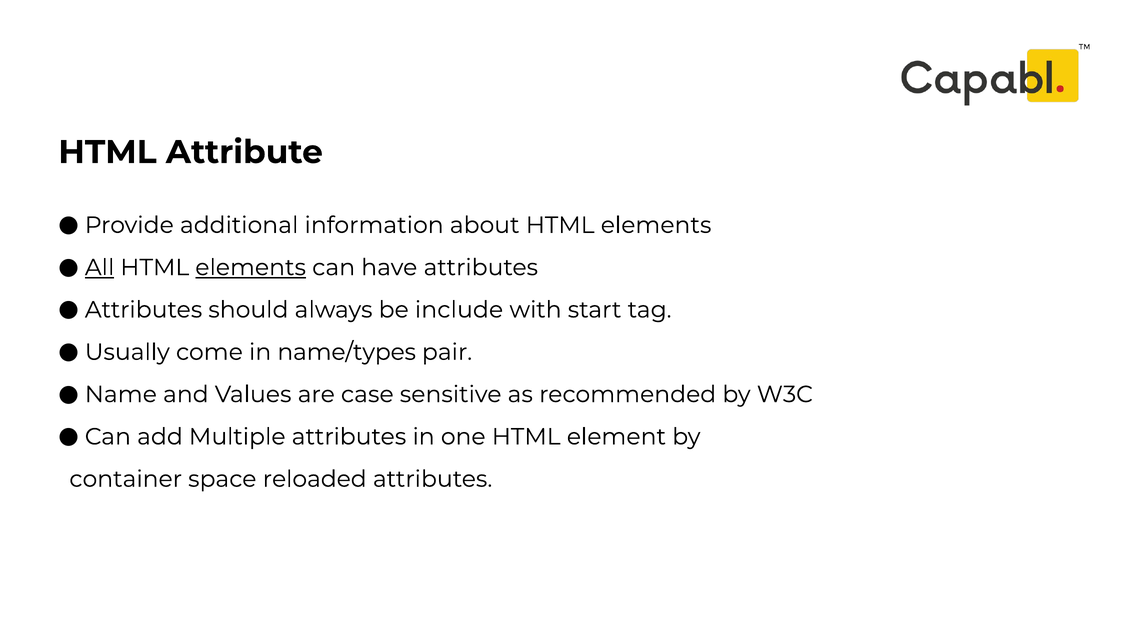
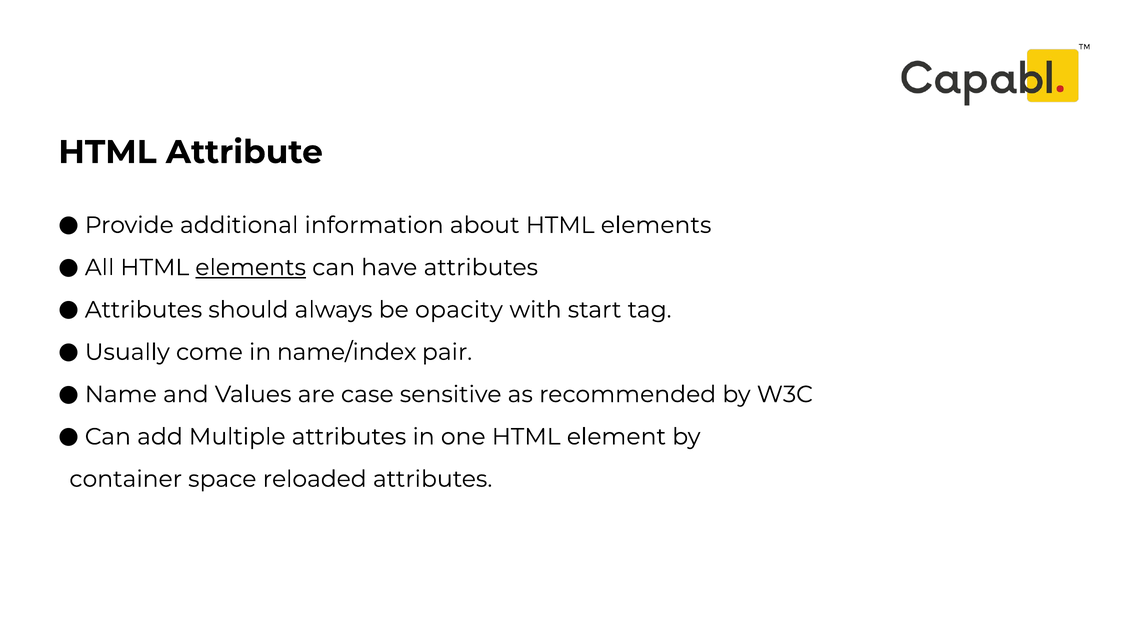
All underline: present -> none
include: include -> opacity
name/types: name/types -> name/index
